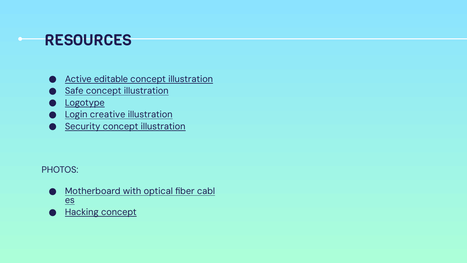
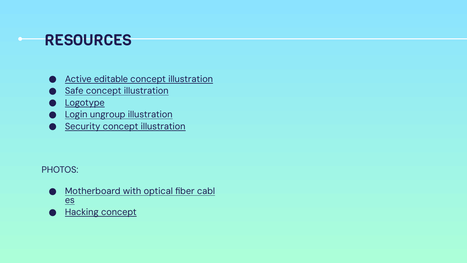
creative: creative -> ungroup
